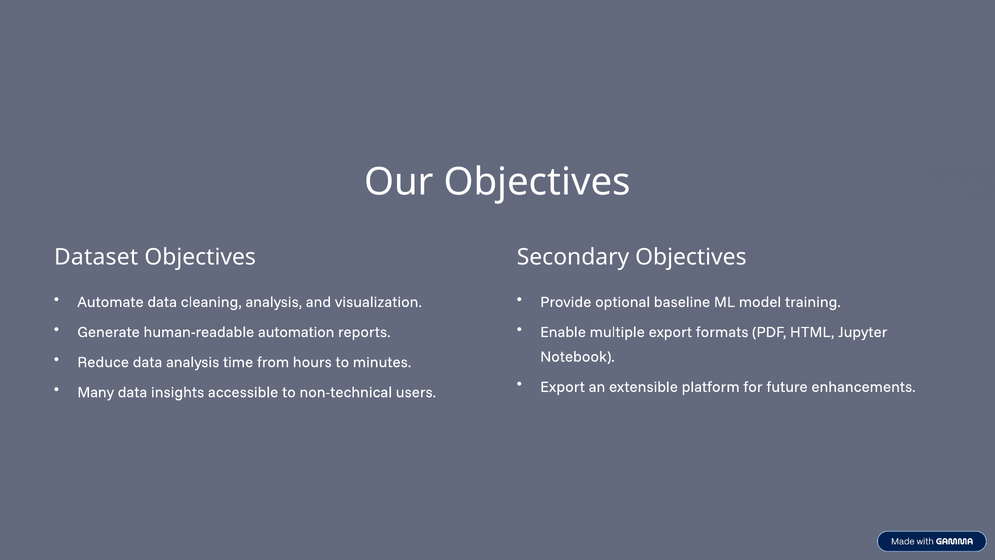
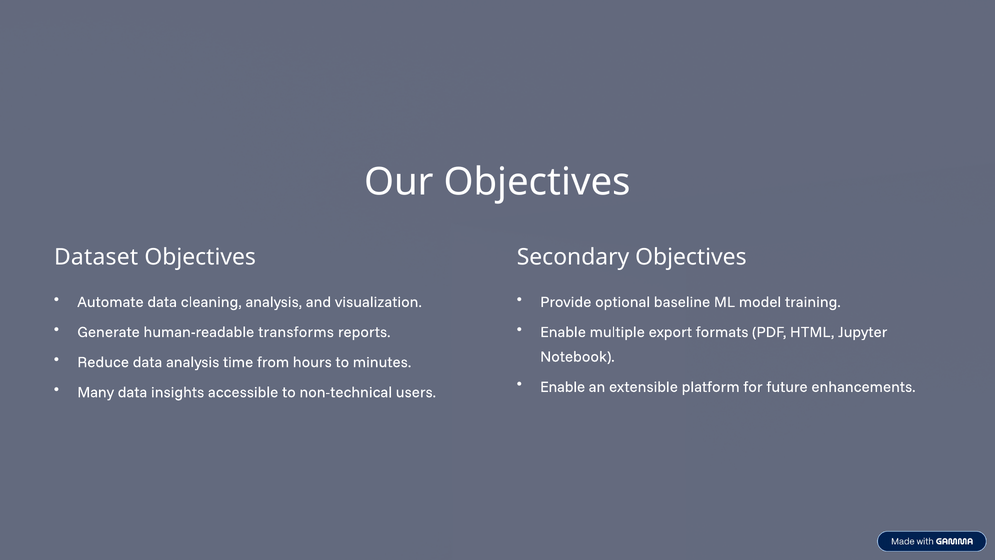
automation: automation -> transforms
Export at (562, 387): Export -> Enable
